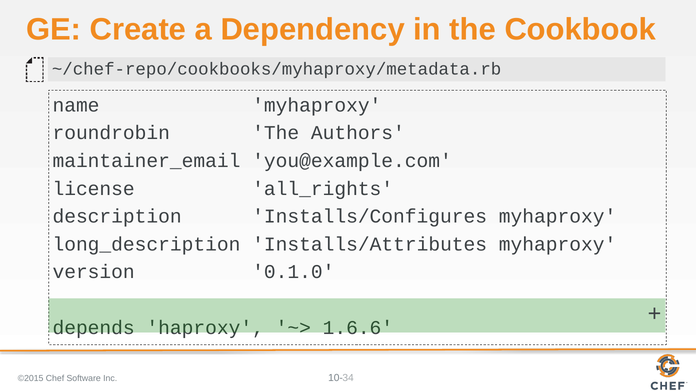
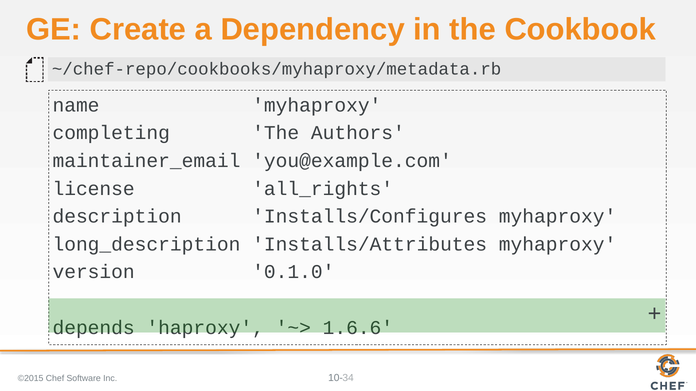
roundrobin: roundrobin -> completing
